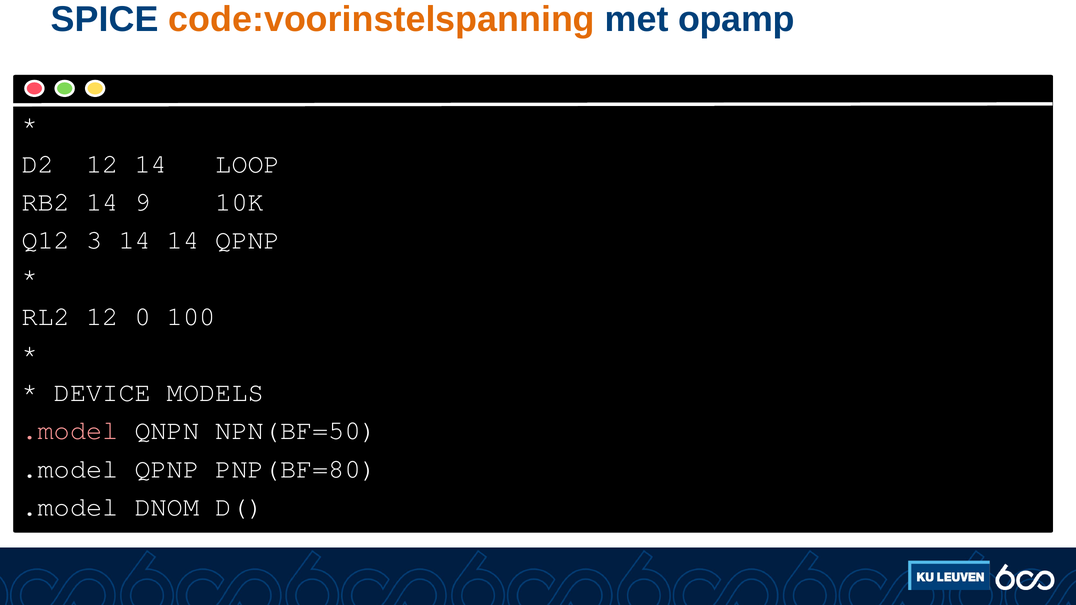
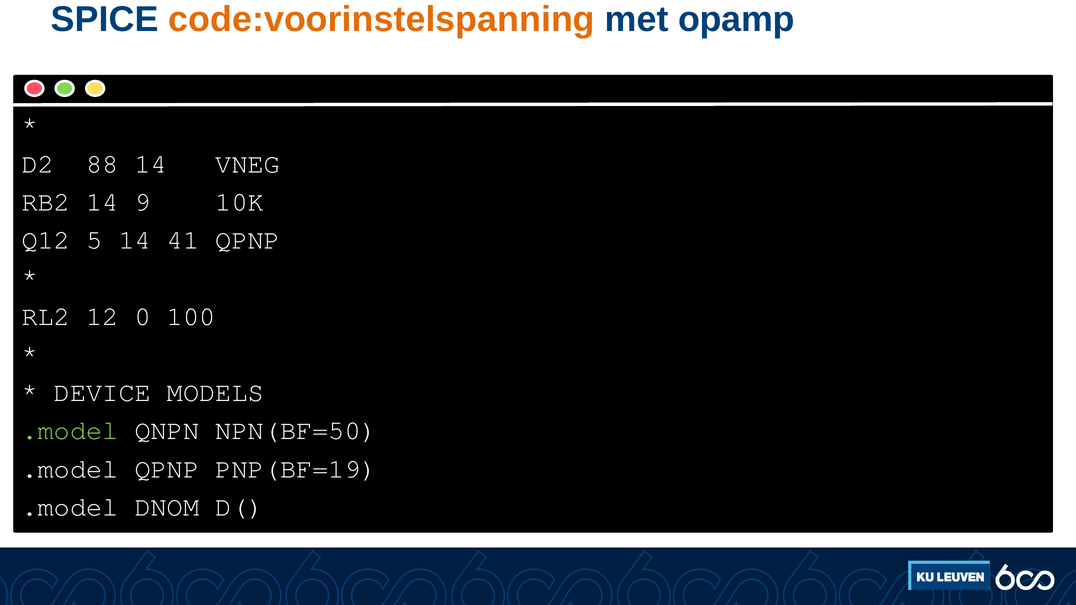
D2 12: 12 -> 88
LOOP: LOOP -> VNEG
3: 3 -> 5
14 14: 14 -> 41
.model at (70, 431) colour: pink -> light green
PNP(BF=80: PNP(BF=80 -> PNP(BF=19
